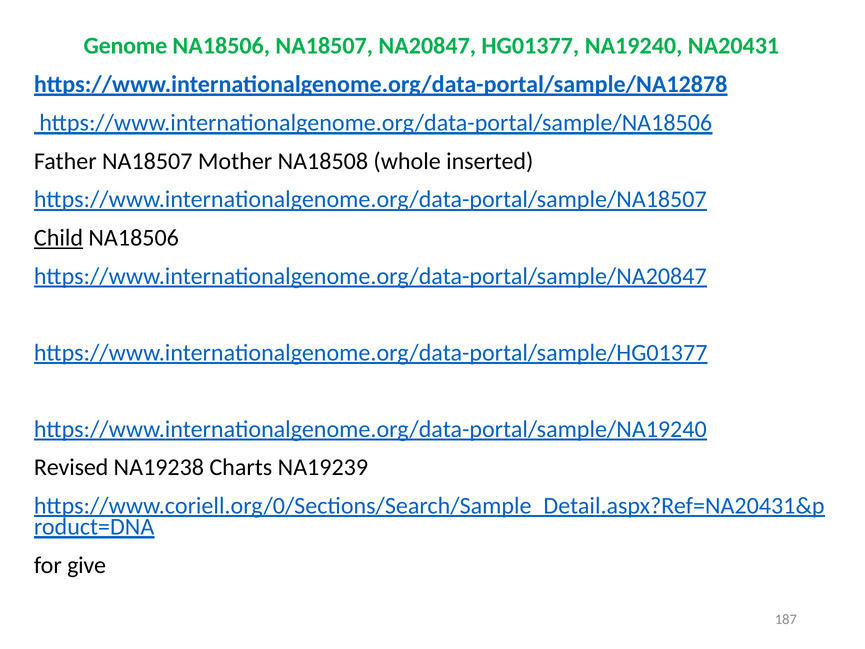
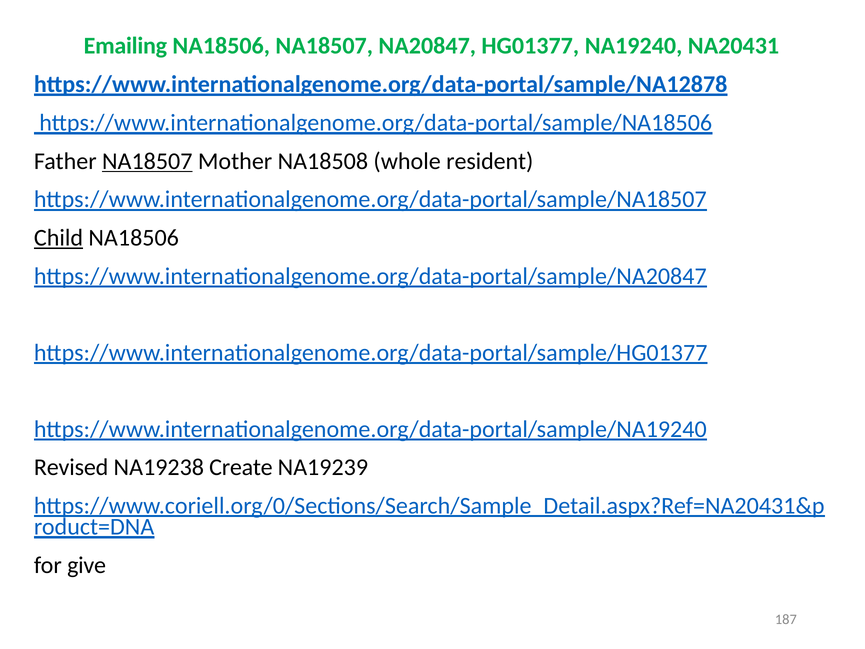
Genome: Genome -> Emailing
NA18507 at (147, 161) underline: none -> present
inserted: inserted -> resident
Charts: Charts -> Create
